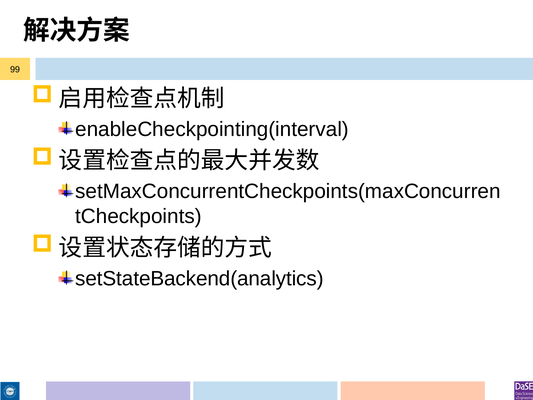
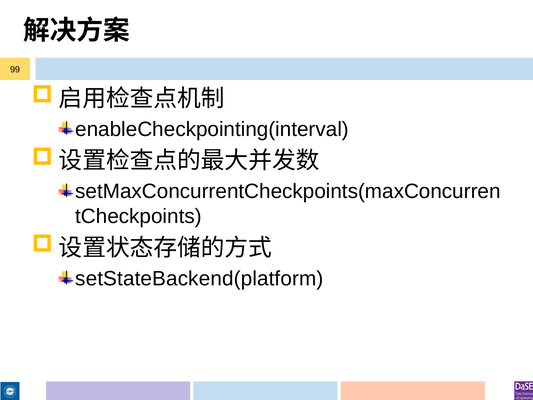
setStateBackend(analytics: setStateBackend(analytics -> setStateBackend(platform
